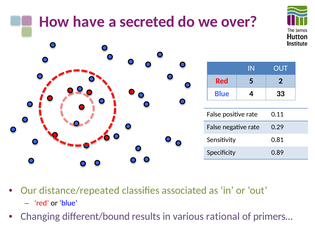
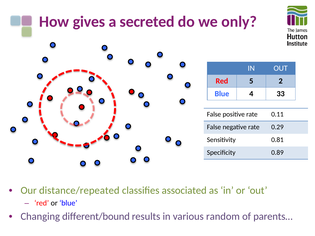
have: have -> gives
over: over -> only
rational: rational -> random
primers…: primers… -> parents…
